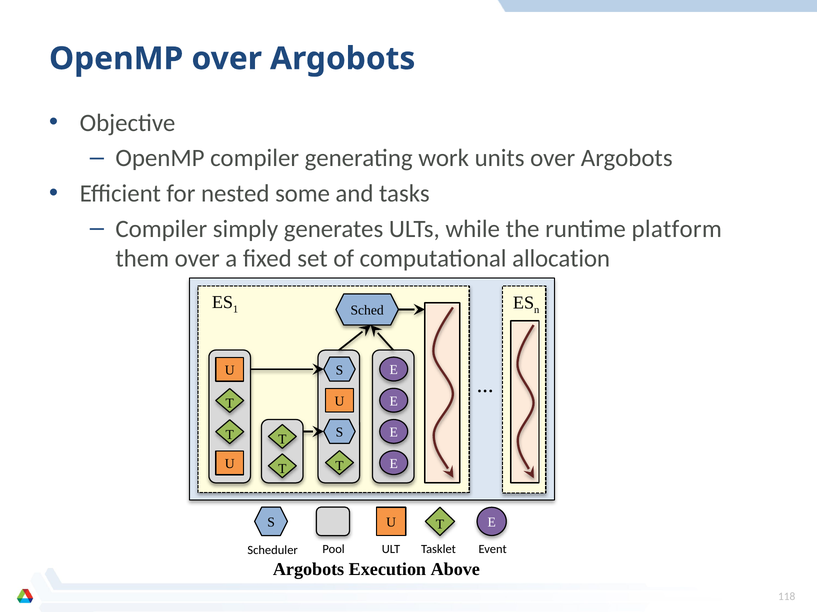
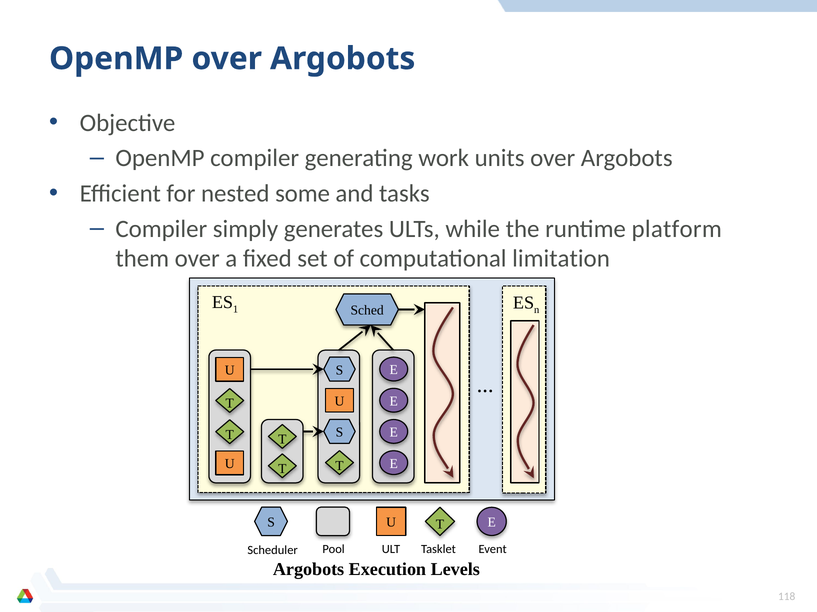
allocation: allocation -> limitation
Above: Above -> Levels
